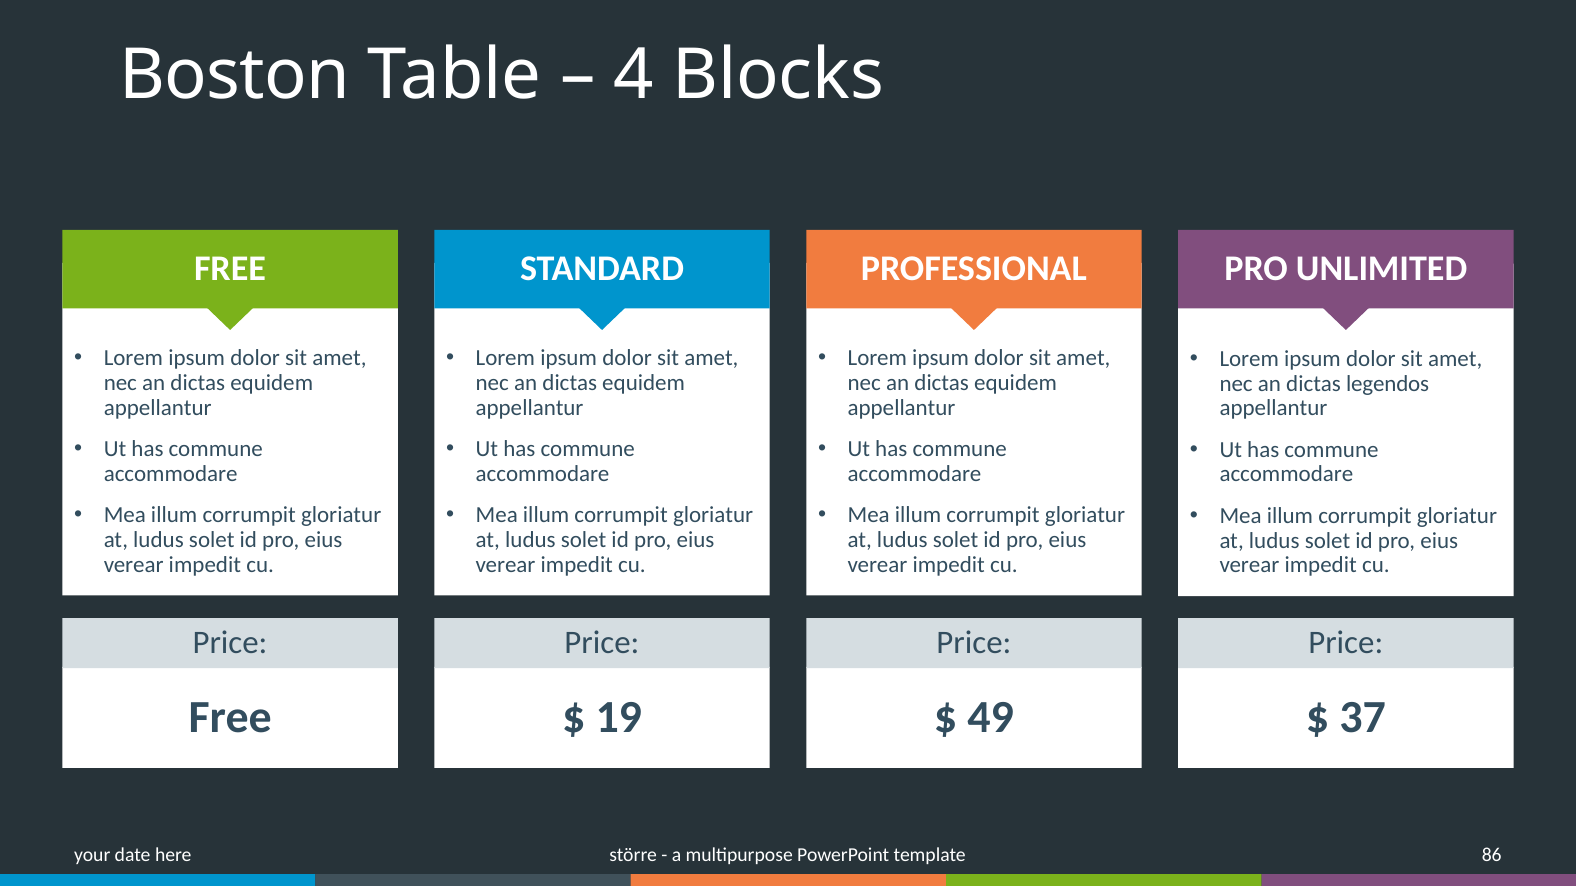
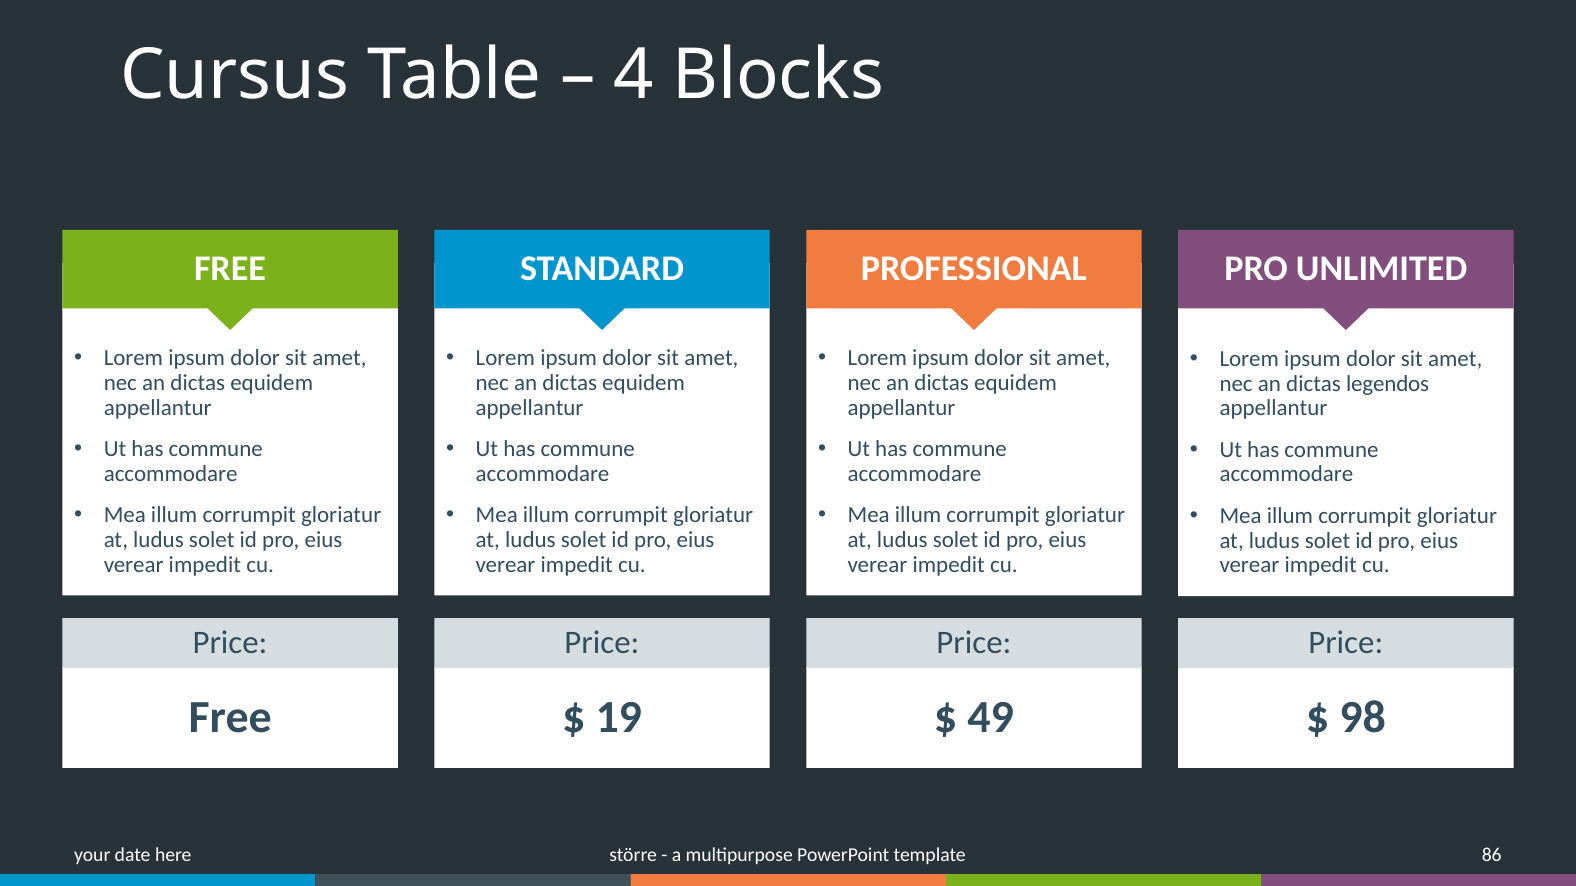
Boston: Boston -> Cursus
37: 37 -> 98
